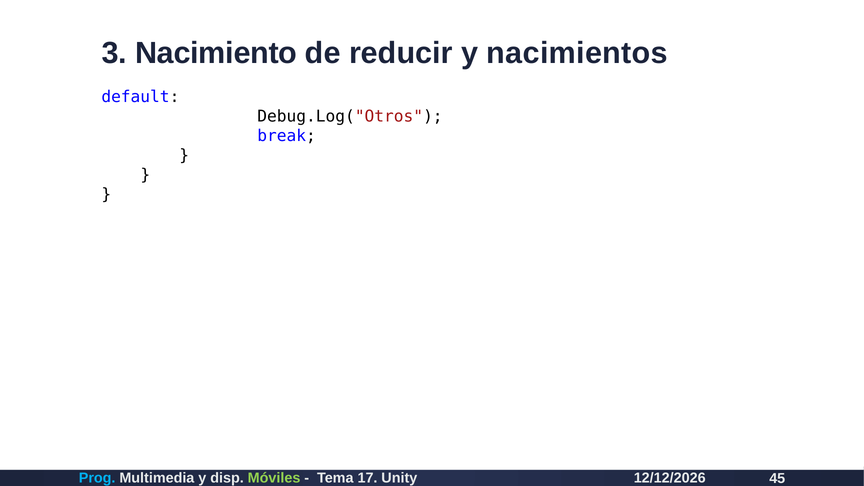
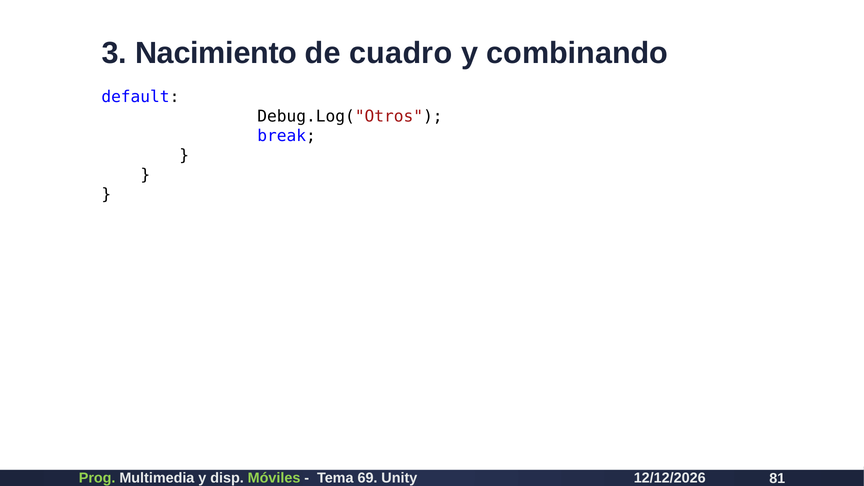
reducir: reducir -> cuadro
nacimientos: nacimientos -> combinando
Prog colour: light blue -> light green
17: 17 -> 69
45: 45 -> 81
